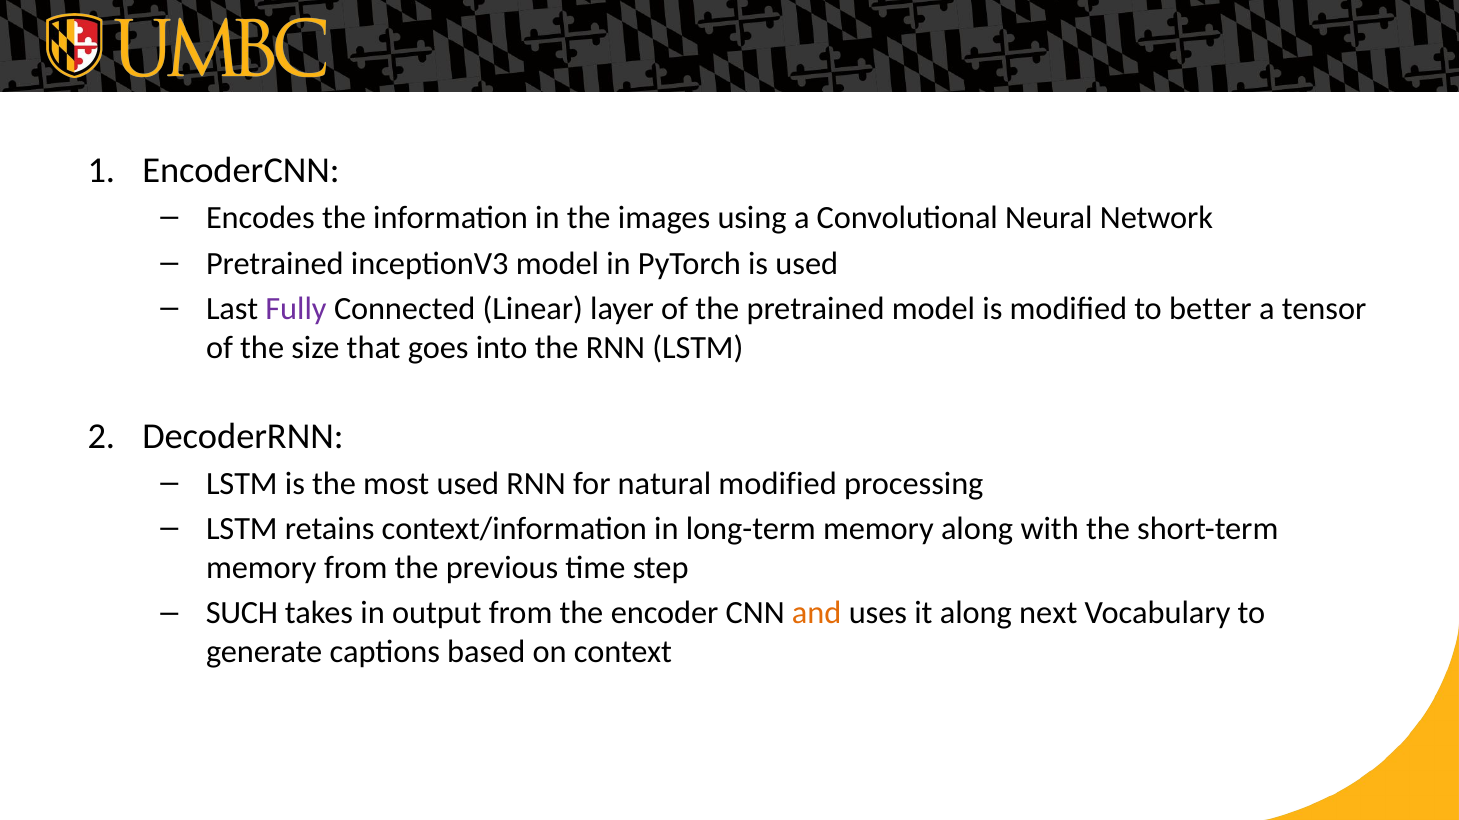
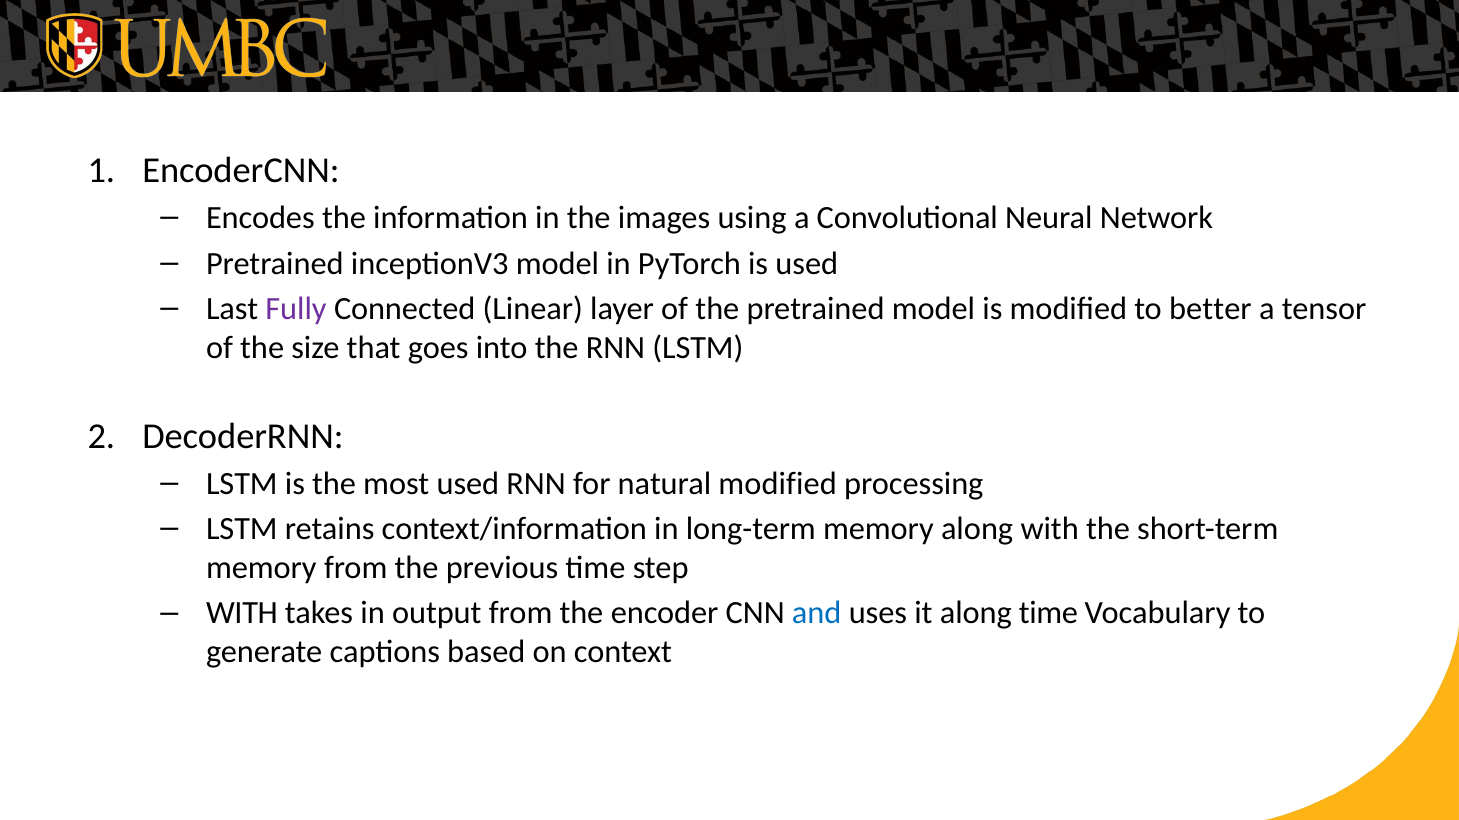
SUCH at (242, 614): SUCH -> WITH
and colour: orange -> blue
along next: next -> time
